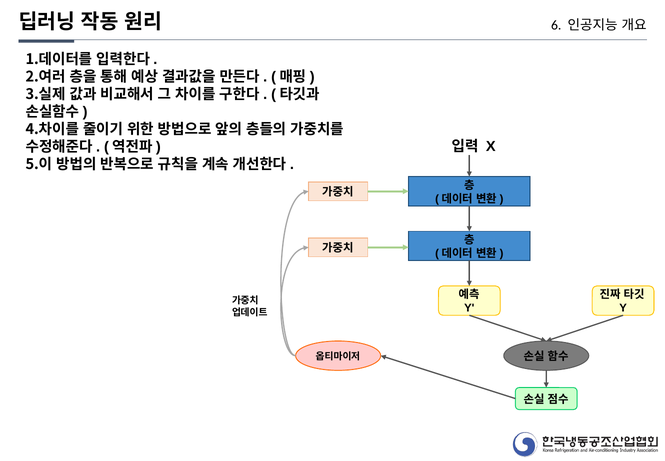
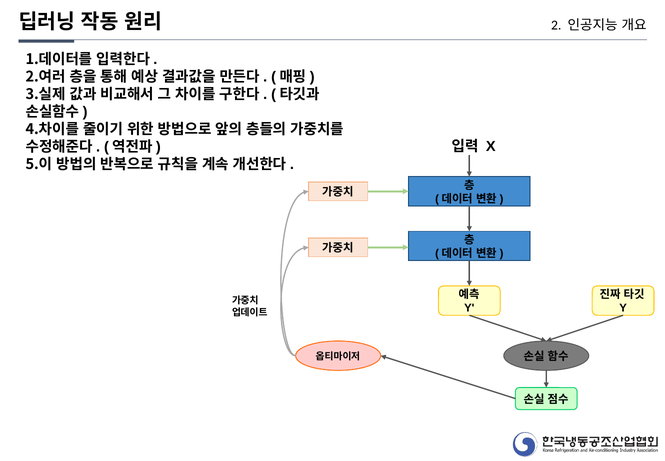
6: 6 -> 2
